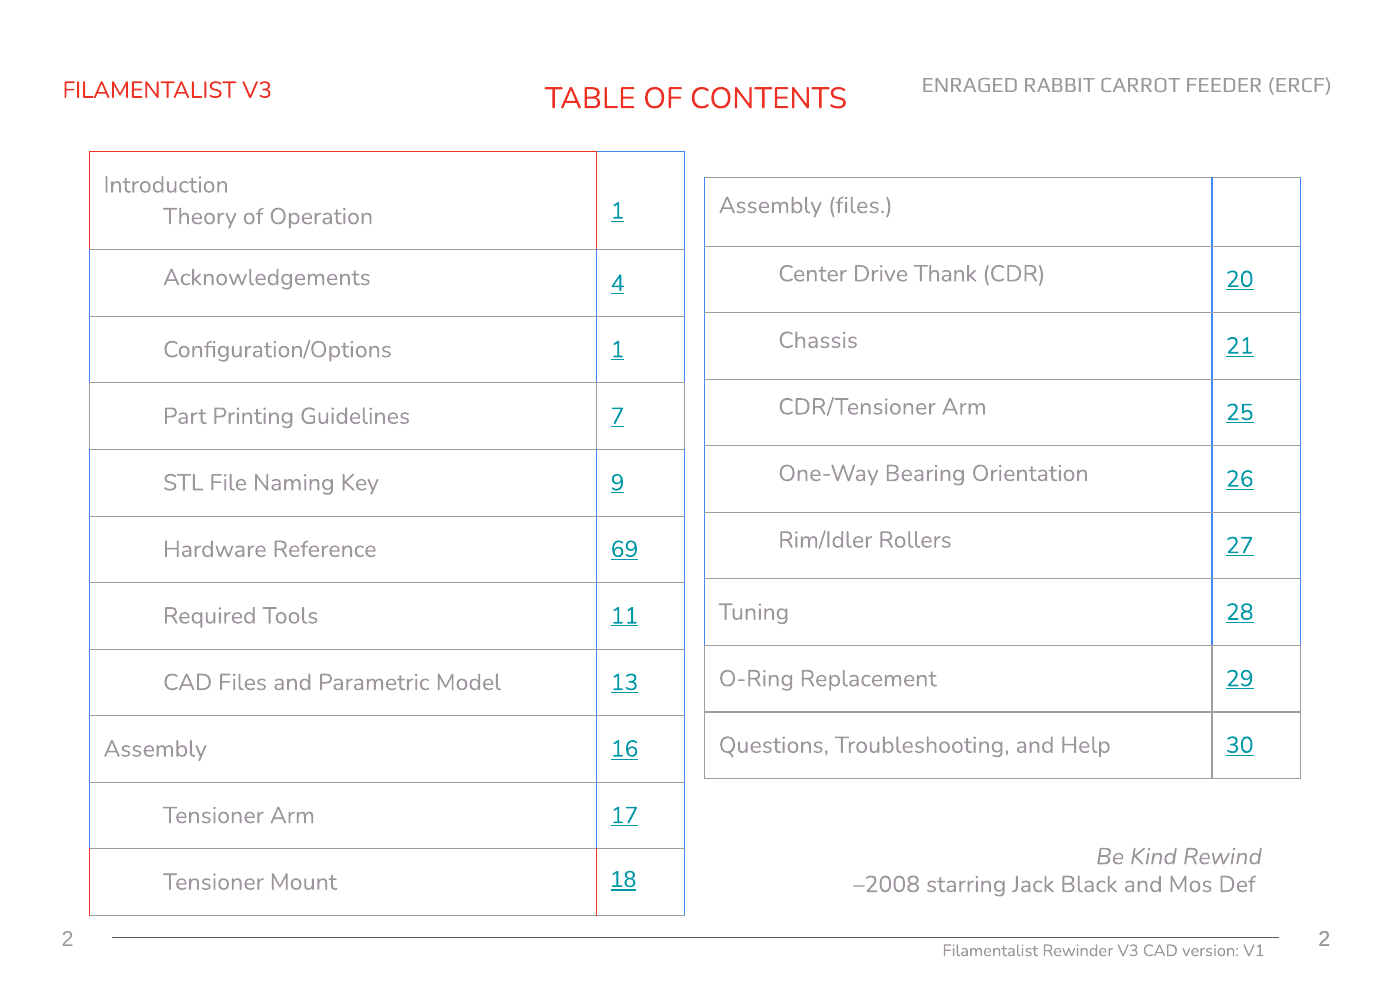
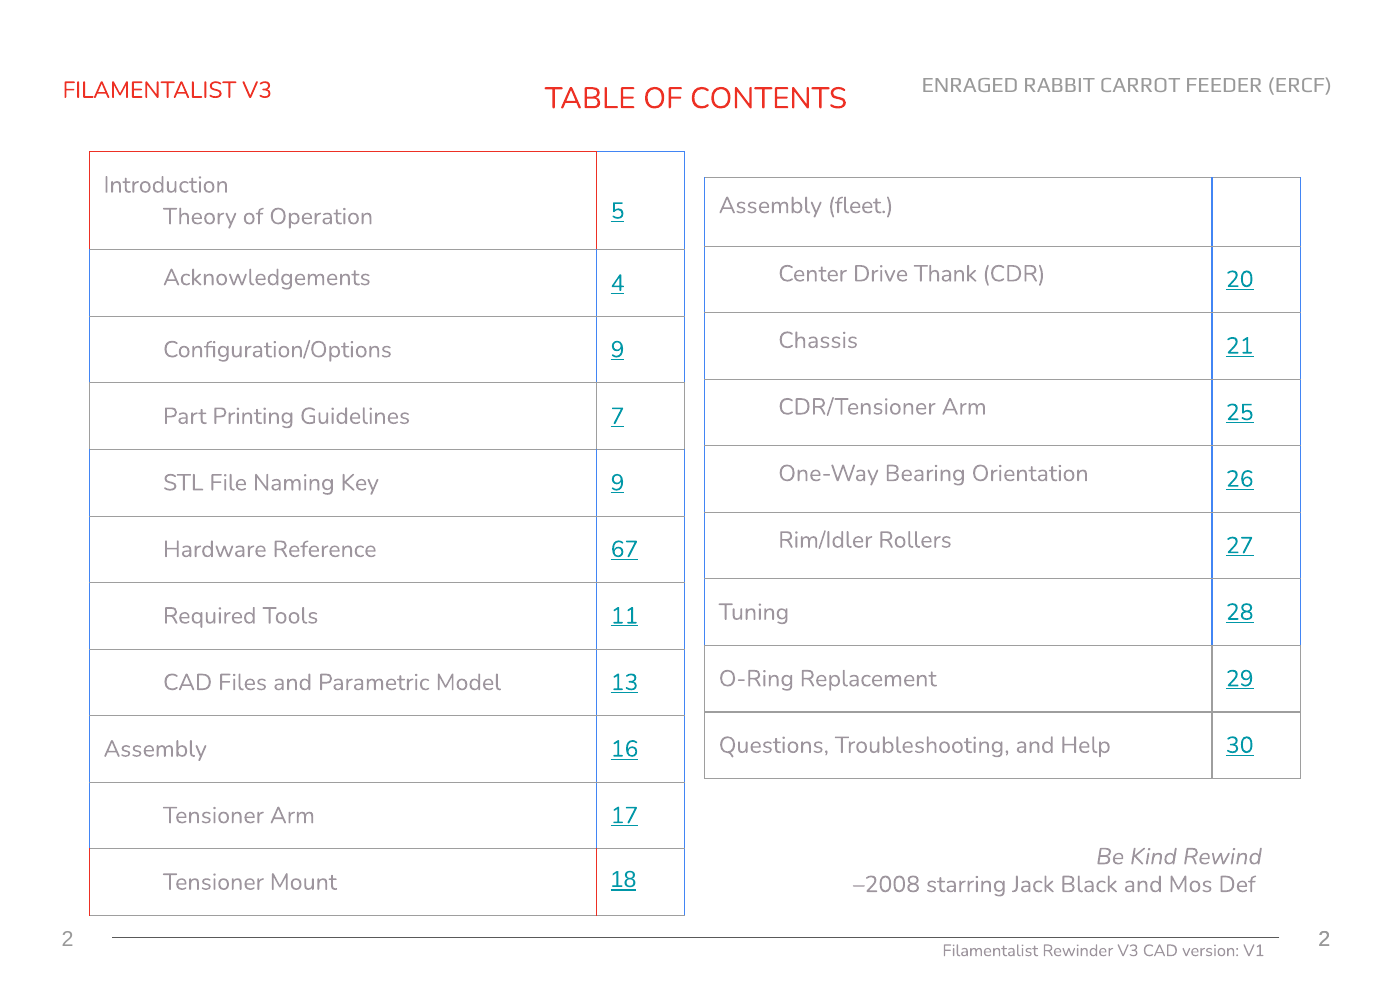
Assembly files: files -> fleet
Operation 1: 1 -> 5
Configuration/Options 1: 1 -> 9
69: 69 -> 67
